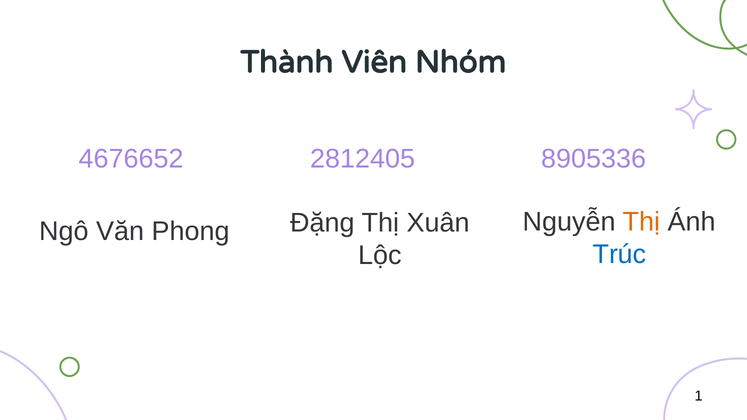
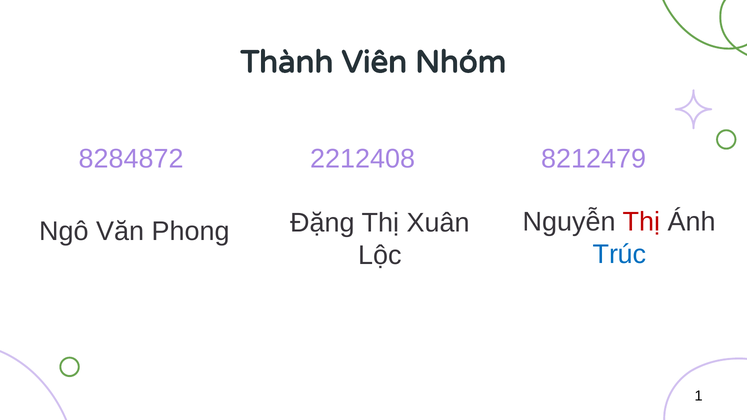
4676652: 4676652 -> 8284872
2812405: 2812405 -> 2212408
8905336: 8905336 -> 8212479
Thị at (641, 222) colour: orange -> red
